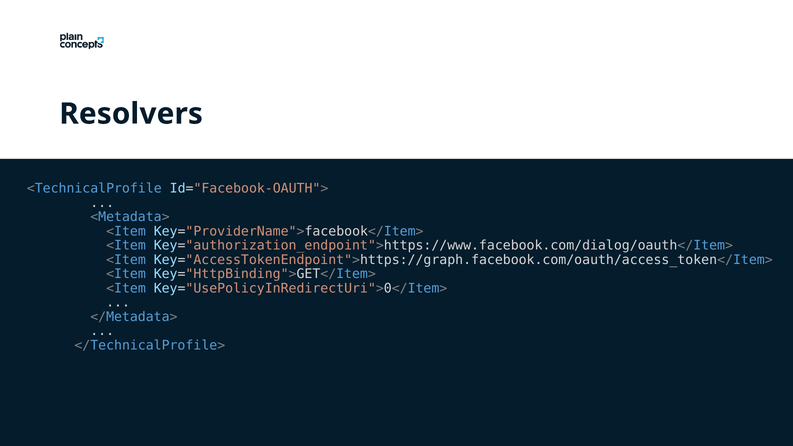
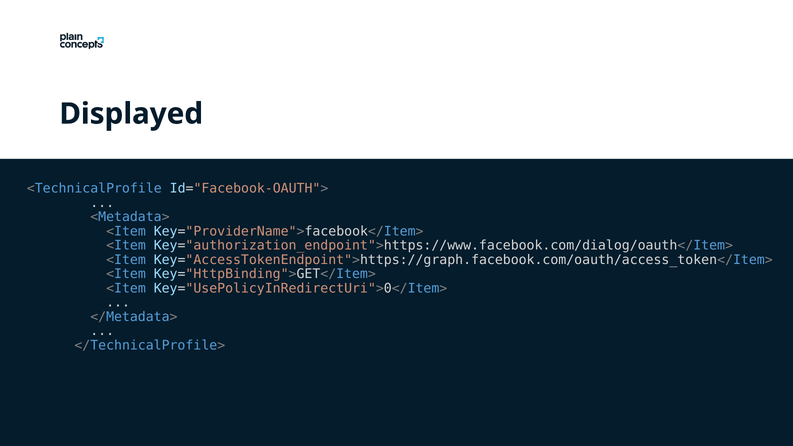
Resolvers: Resolvers -> Displayed
